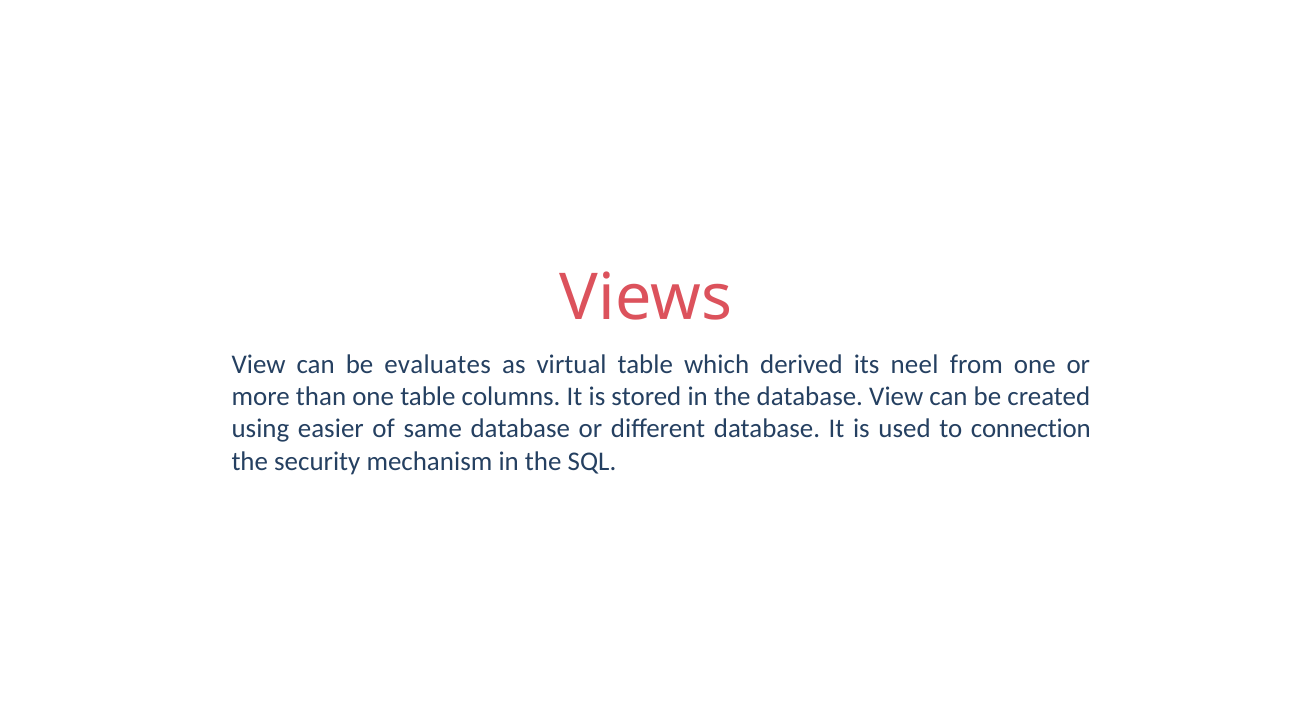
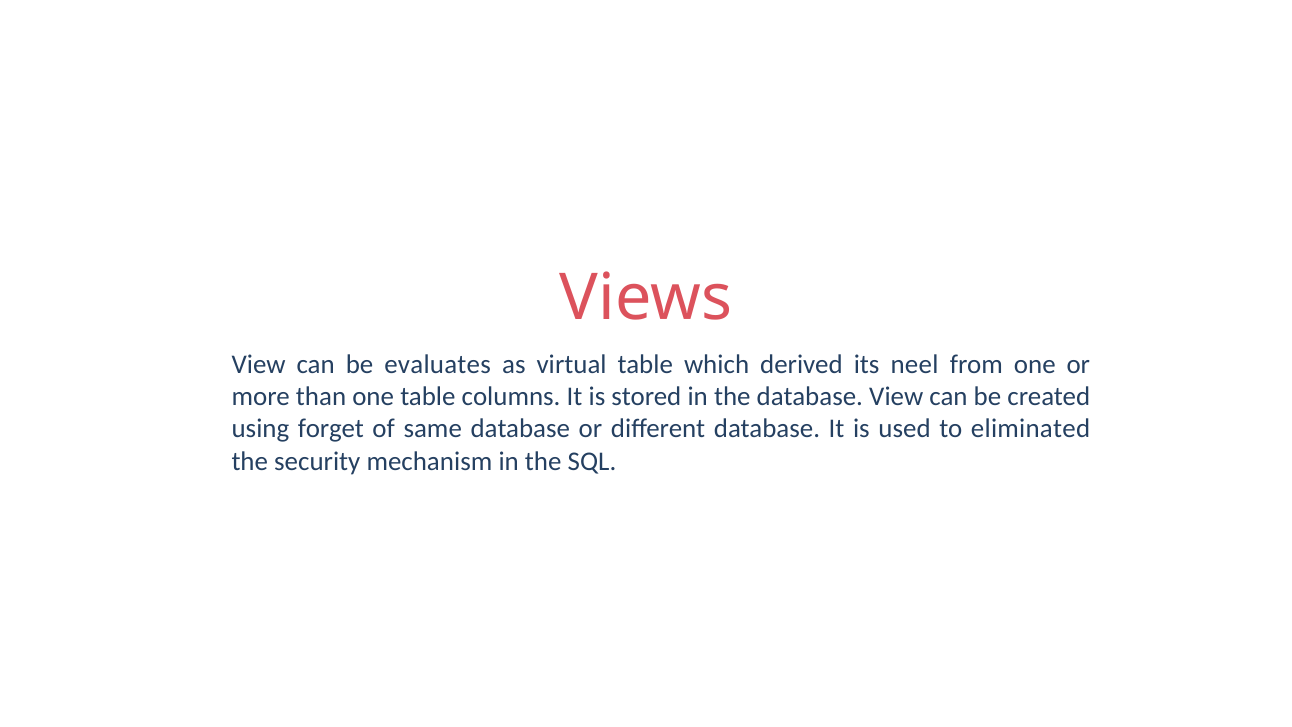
easier: easier -> forget
connection: connection -> eliminated
